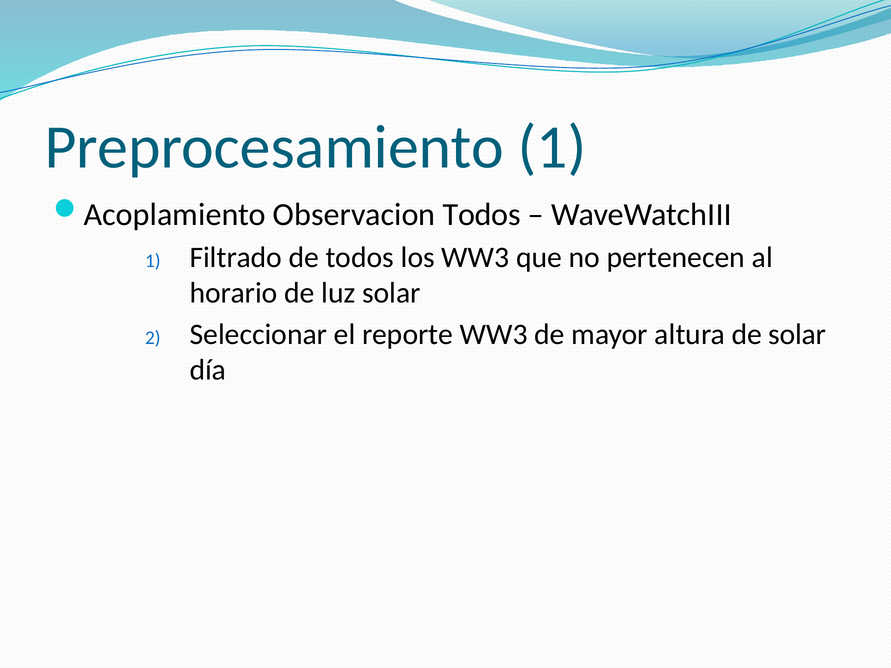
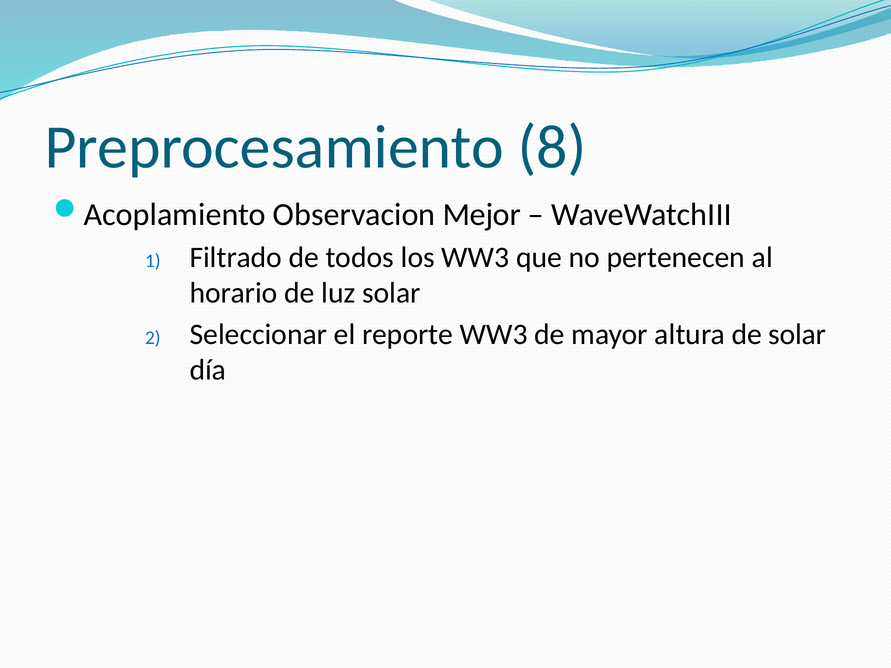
Preprocesamiento 1: 1 -> 8
Observacion Todos: Todos -> Mejor
